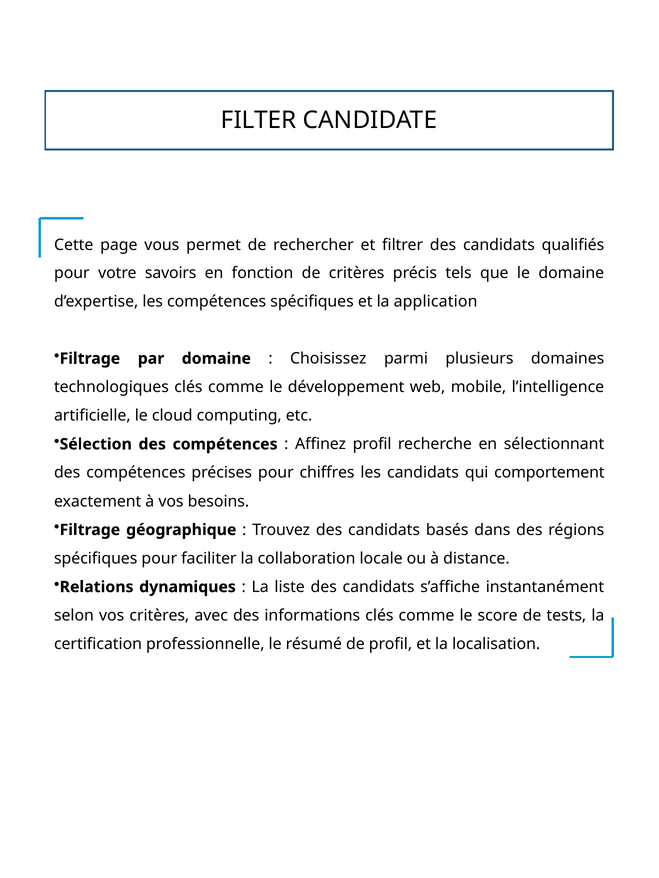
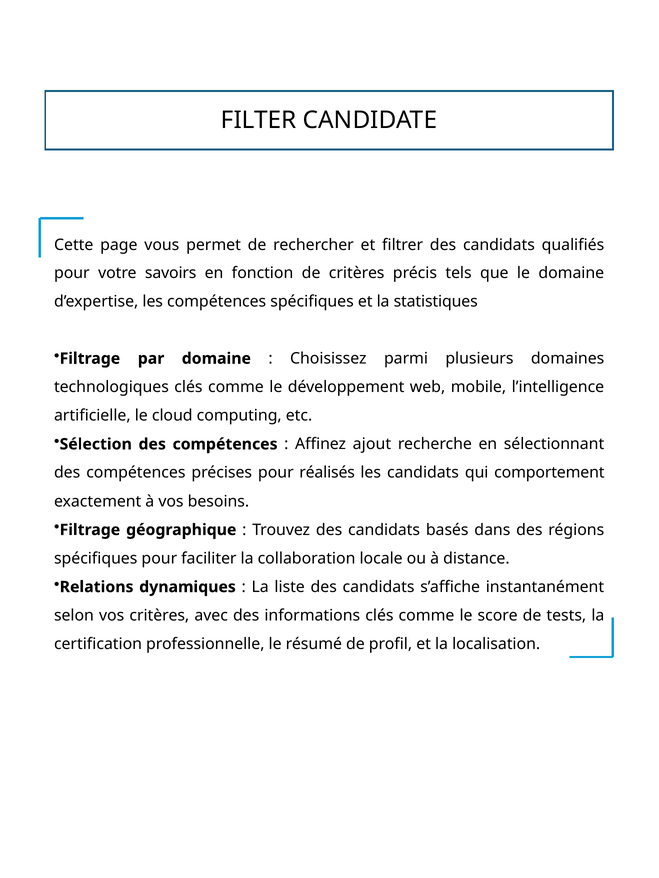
application: application -> statistiques
Affinez profil: profil -> ajout
chiffres: chiffres -> réalisés
